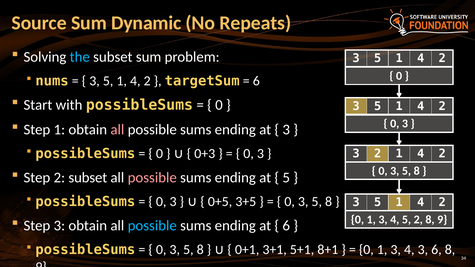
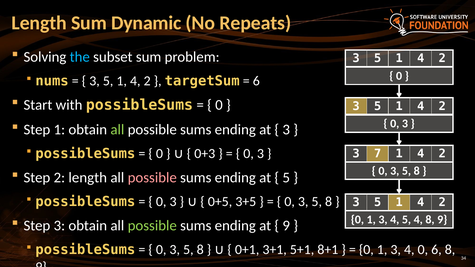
Source at (39, 23): Source -> Length
all at (117, 130) colour: pink -> light green
3 2: 2 -> 7
2 subset: subset -> length
5 2: 2 -> 4
possible at (152, 226) colour: light blue -> light green
6 at (286, 226): 6 -> 9
4 3: 3 -> 0
